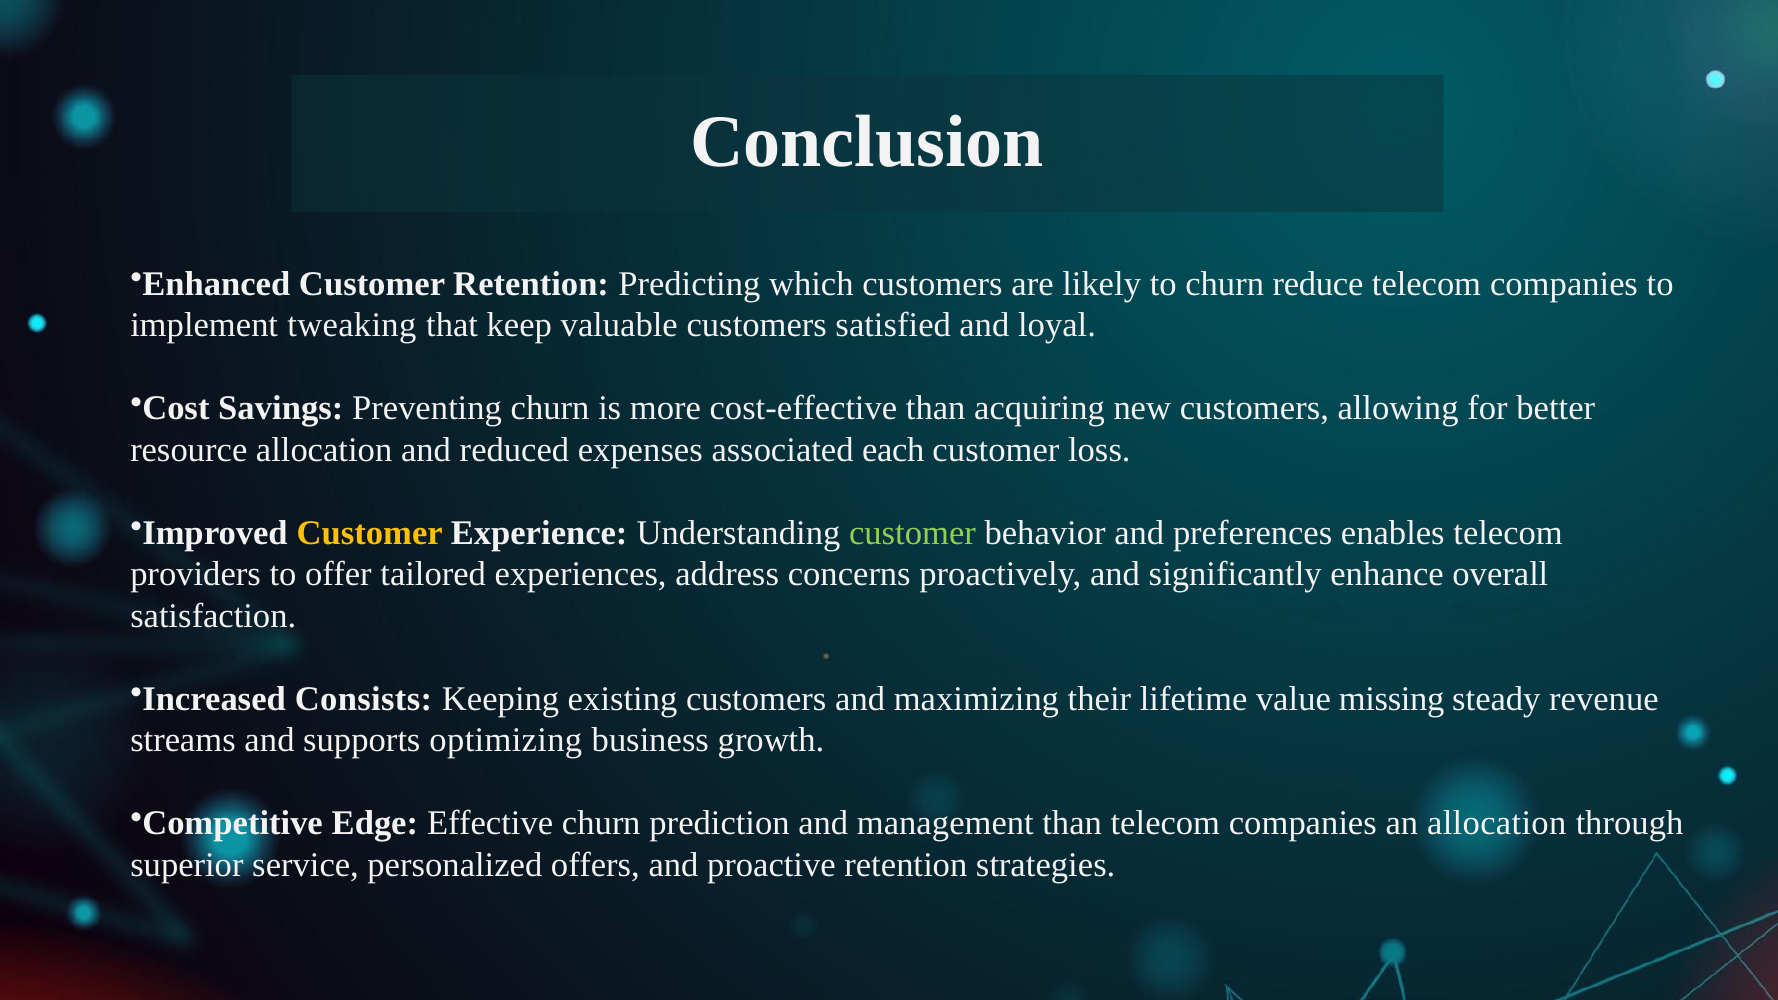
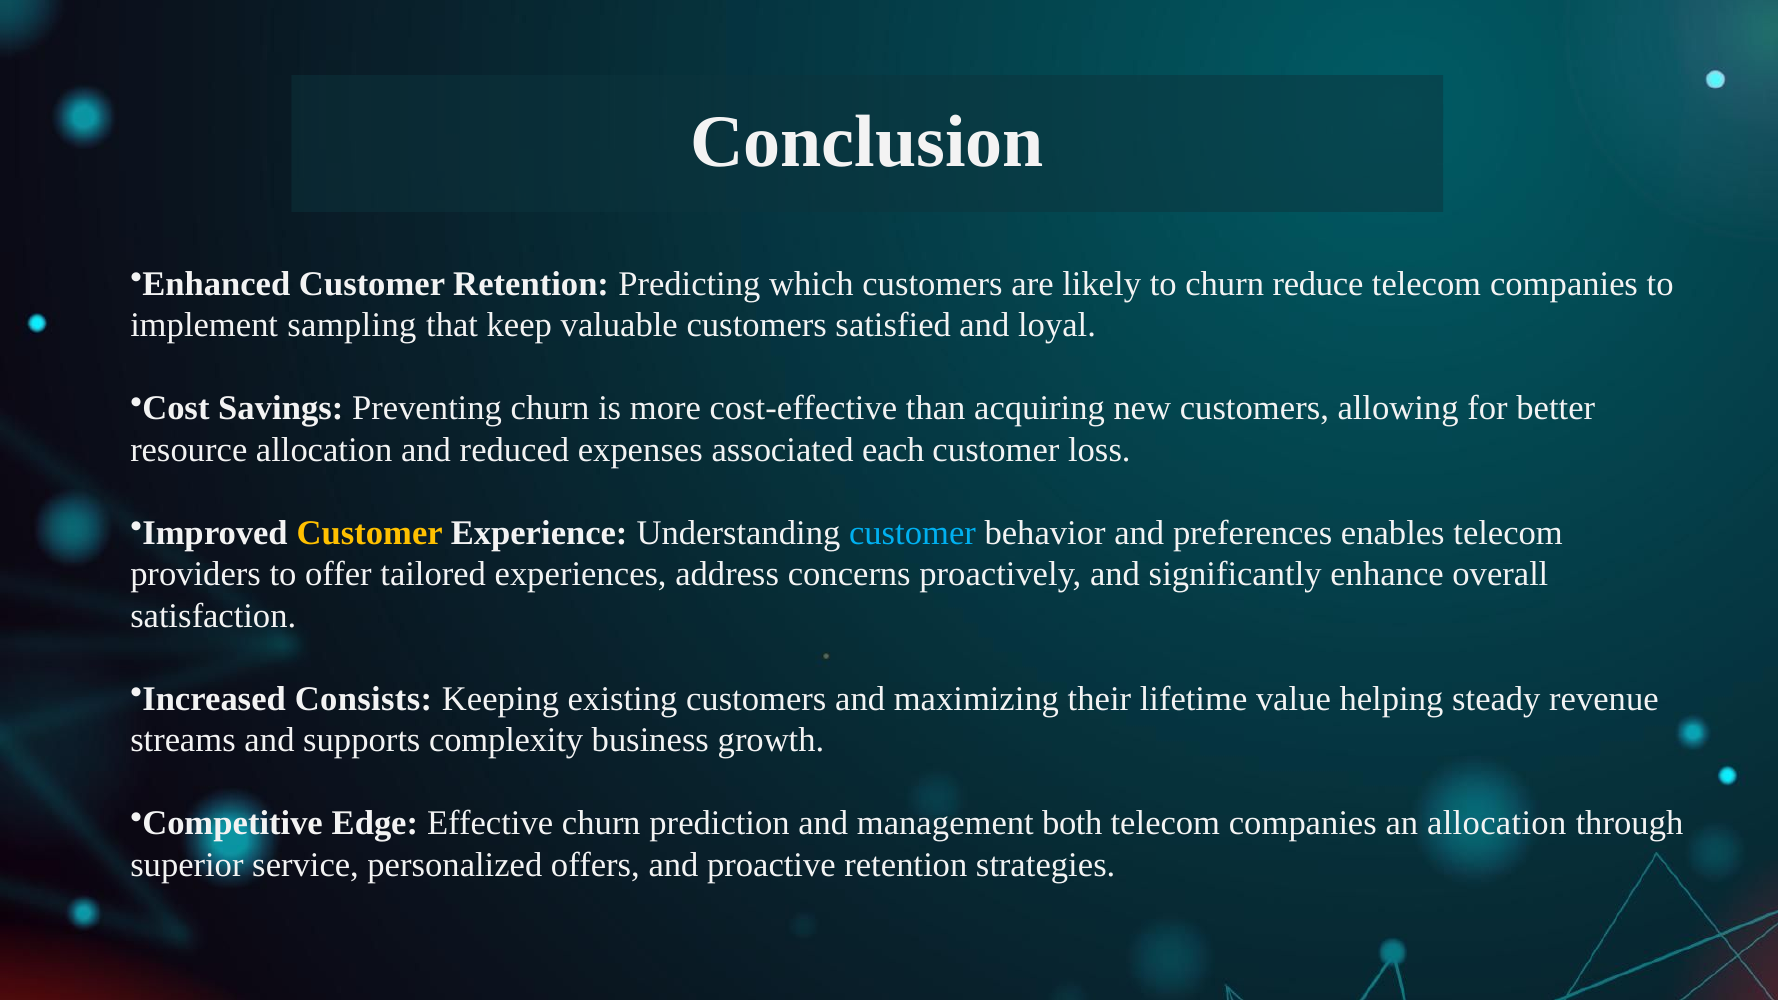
tweaking: tweaking -> sampling
customer at (913, 533) colour: light green -> light blue
missing: missing -> helping
optimizing: optimizing -> complexity
management than: than -> both
